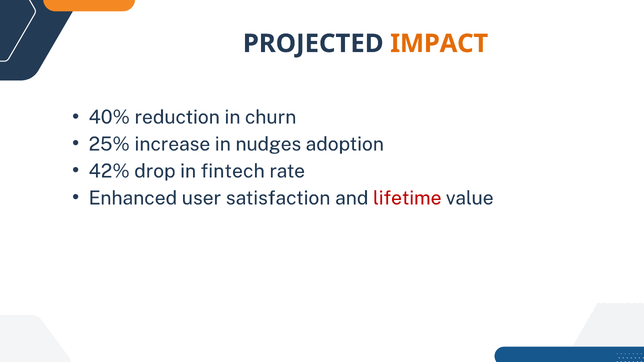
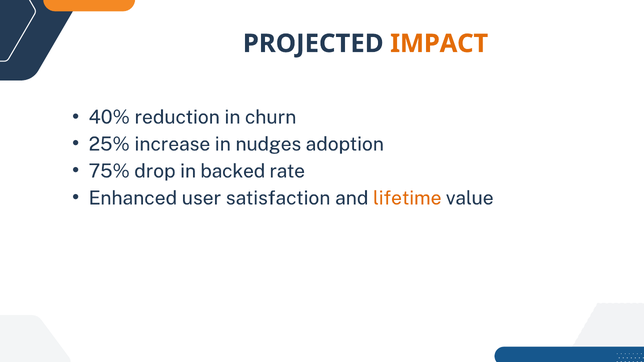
42%: 42% -> 75%
fintech: fintech -> backed
lifetime colour: red -> orange
